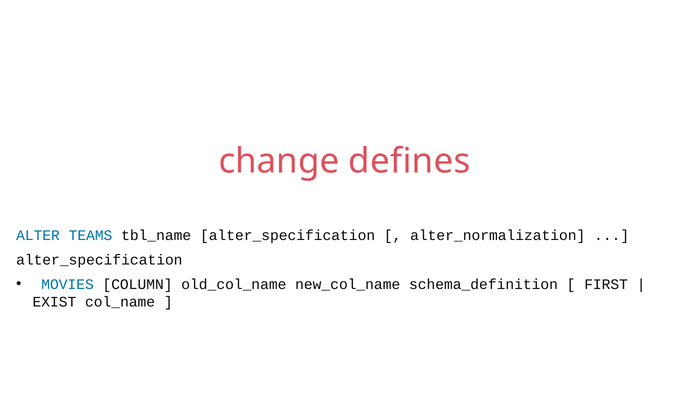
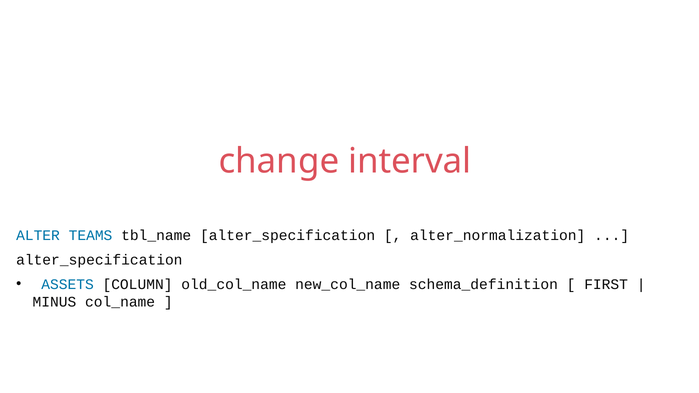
defines: defines -> interval
MOVIES: MOVIES -> ASSETS
EXIST: EXIST -> MINUS
